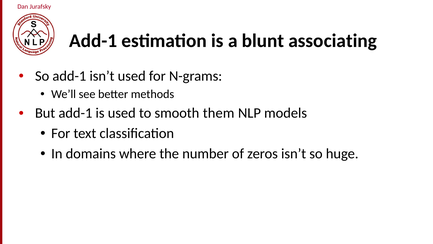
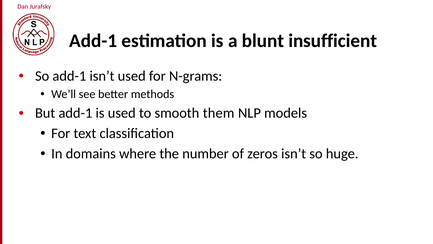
associating: associating -> insufficient
